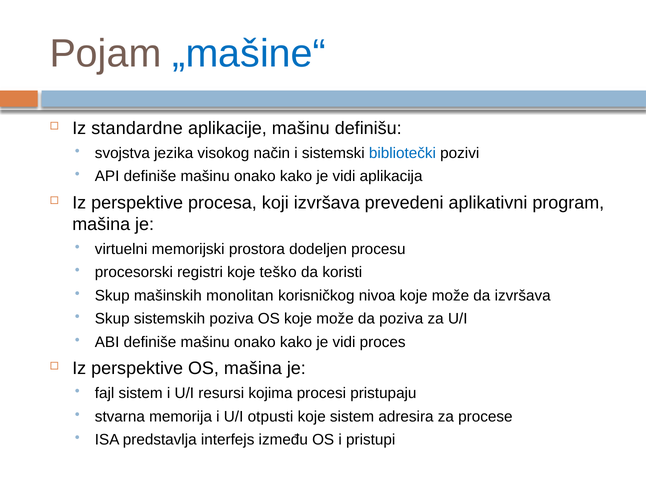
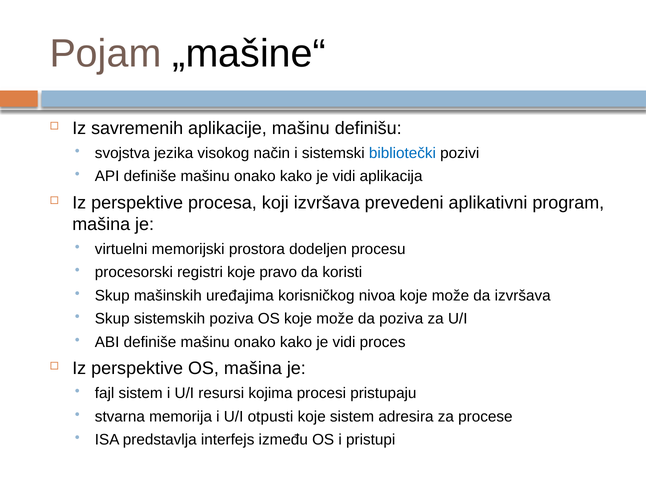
„mašine“ colour: blue -> black
standardne: standardne -> savremenih
teško: teško -> pravo
monolitan: monolitan -> uređajima
